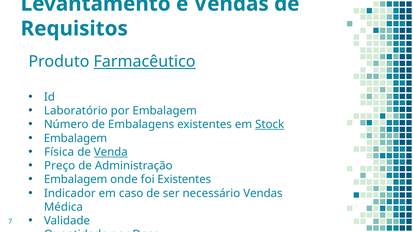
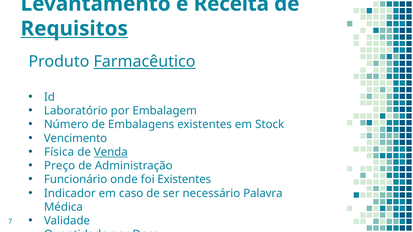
e Vendas: Vendas -> Receita
Requisitos underline: none -> present
Stock underline: present -> none
Embalagem at (75, 138): Embalagem -> Vencimento
Embalagem at (76, 180): Embalagem -> Funcionário
necessário Vendas: Vendas -> Palavra
